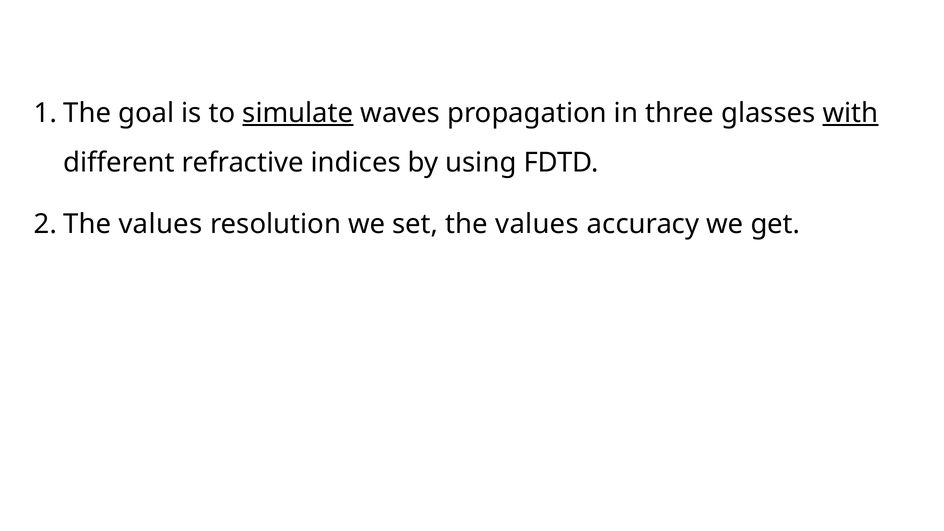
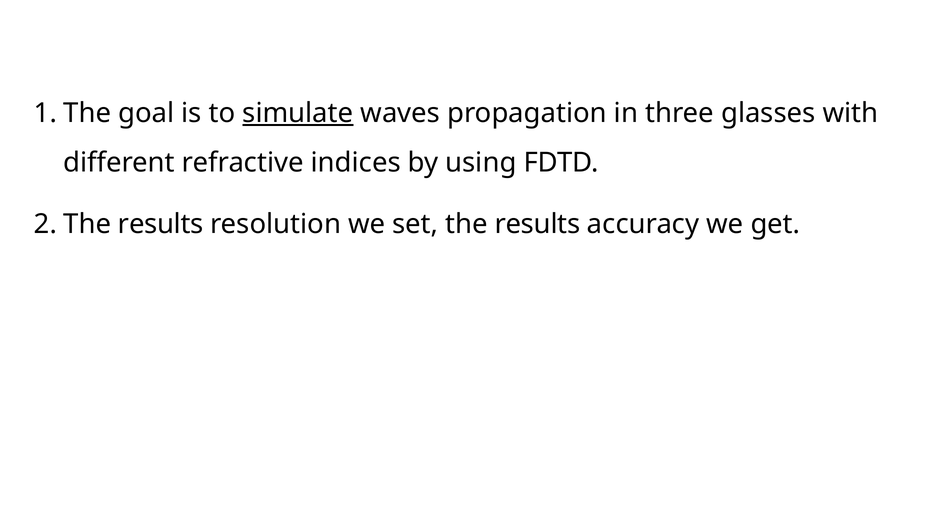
with underline: present -> none
values at (160, 224): values -> results
the values: values -> results
